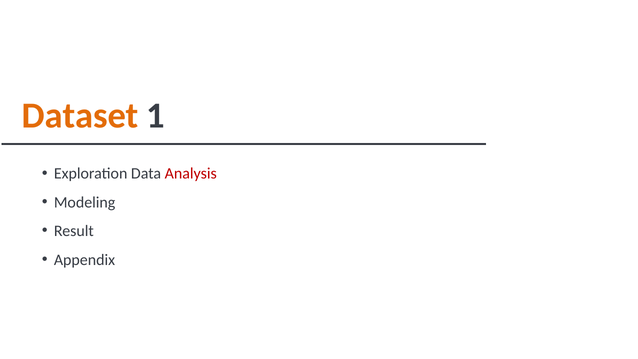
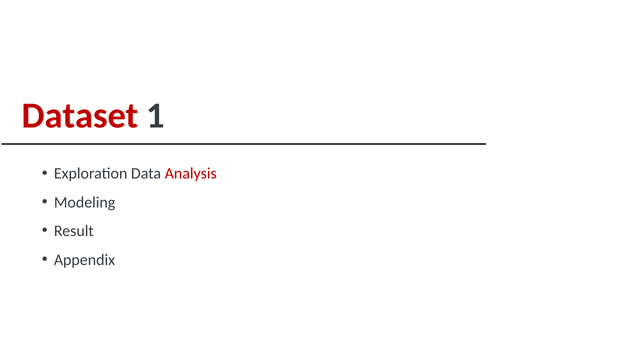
Dataset colour: orange -> red
